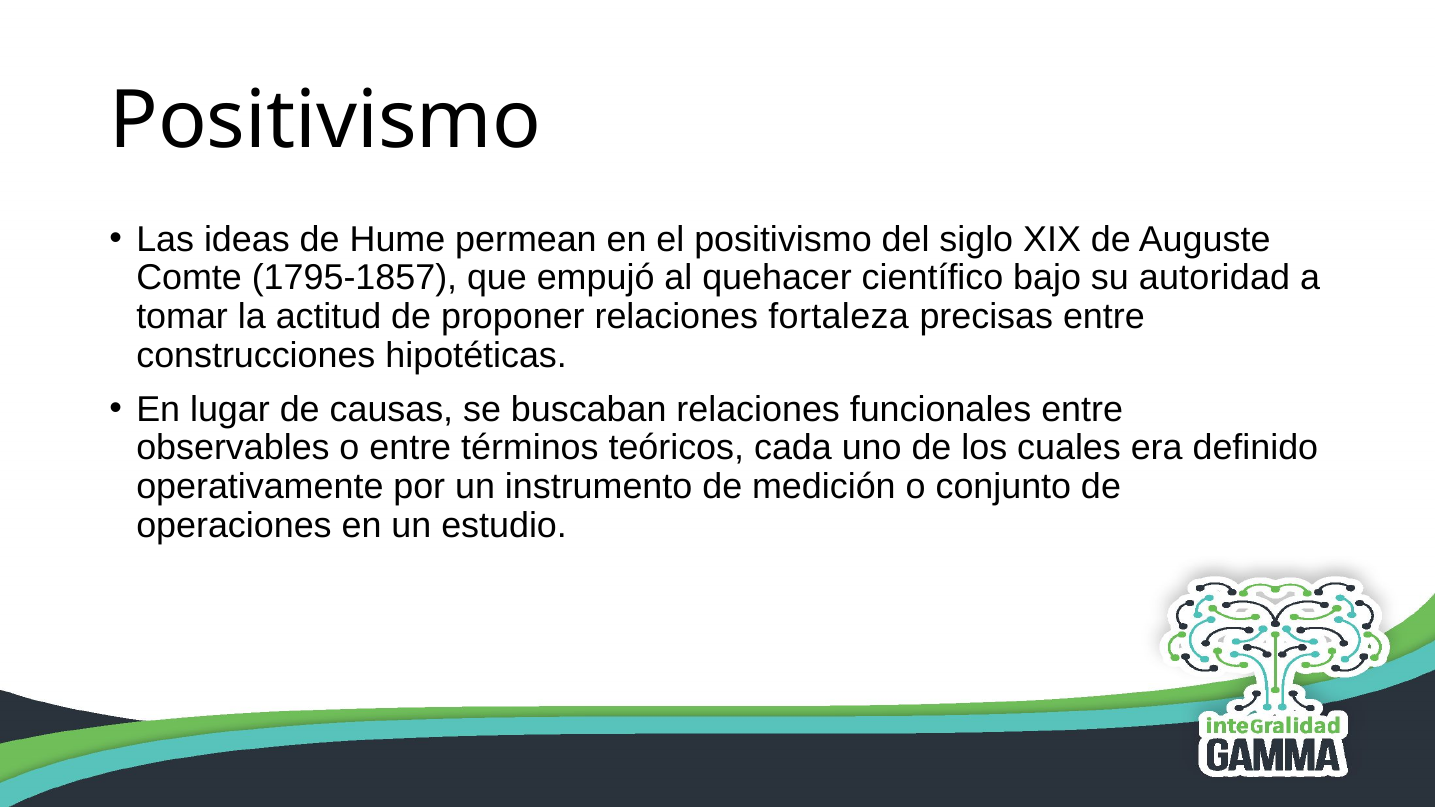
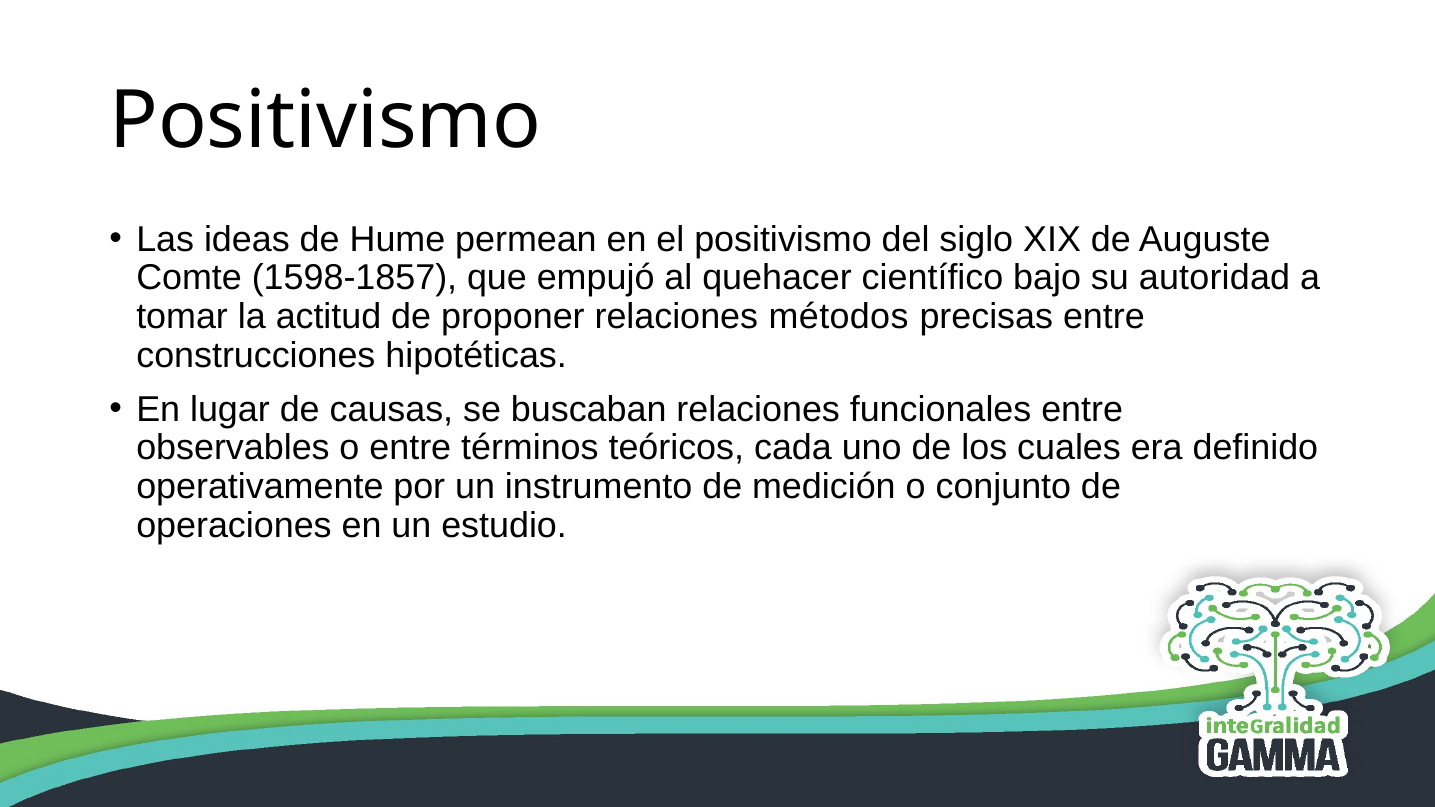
1795-1857: 1795-1857 -> 1598-1857
fortaleza: fortaleza -> métodos
